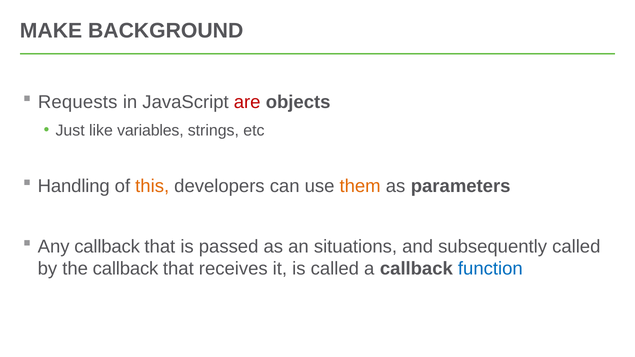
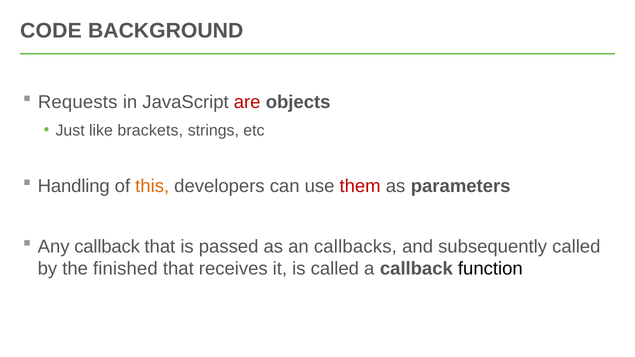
MAKE: MAKE -> CODE
variables: variables -> brackets
them colour: orange -> red
situations: situations -> callbacks
the callback: callback -> finished
function colour: blue -> black
